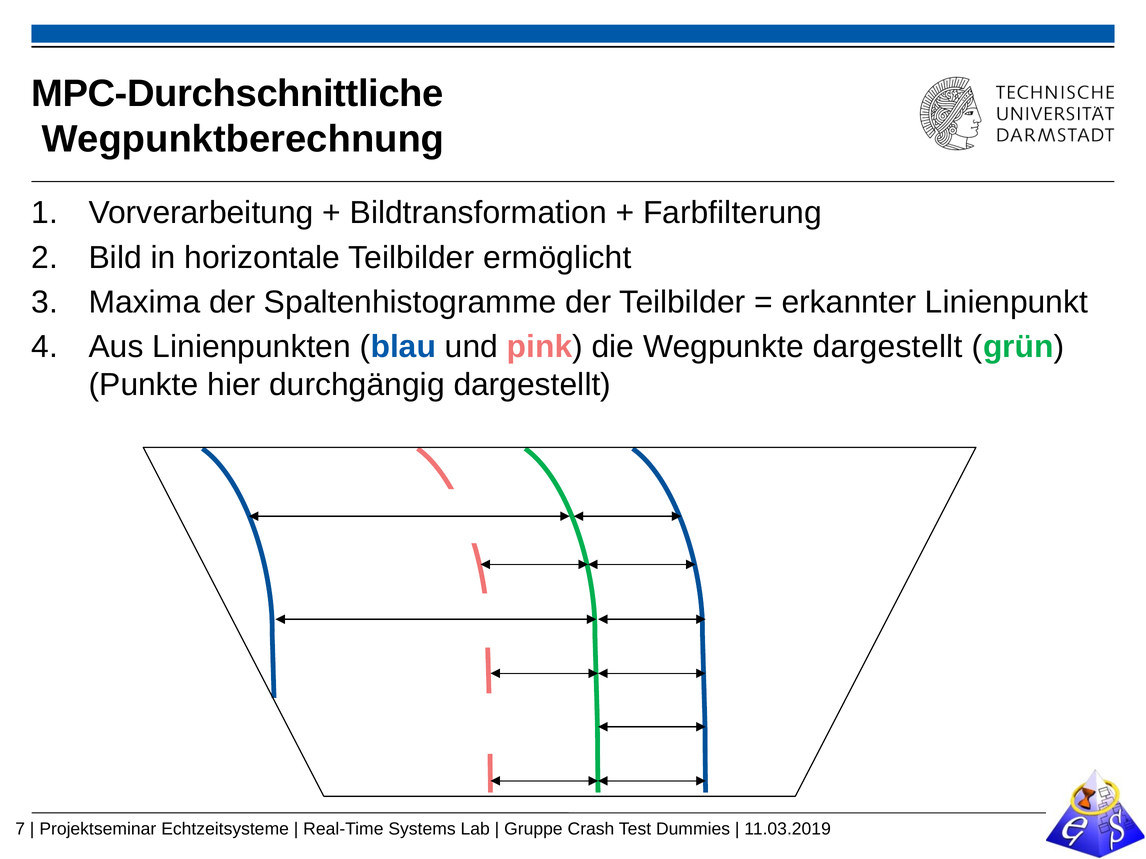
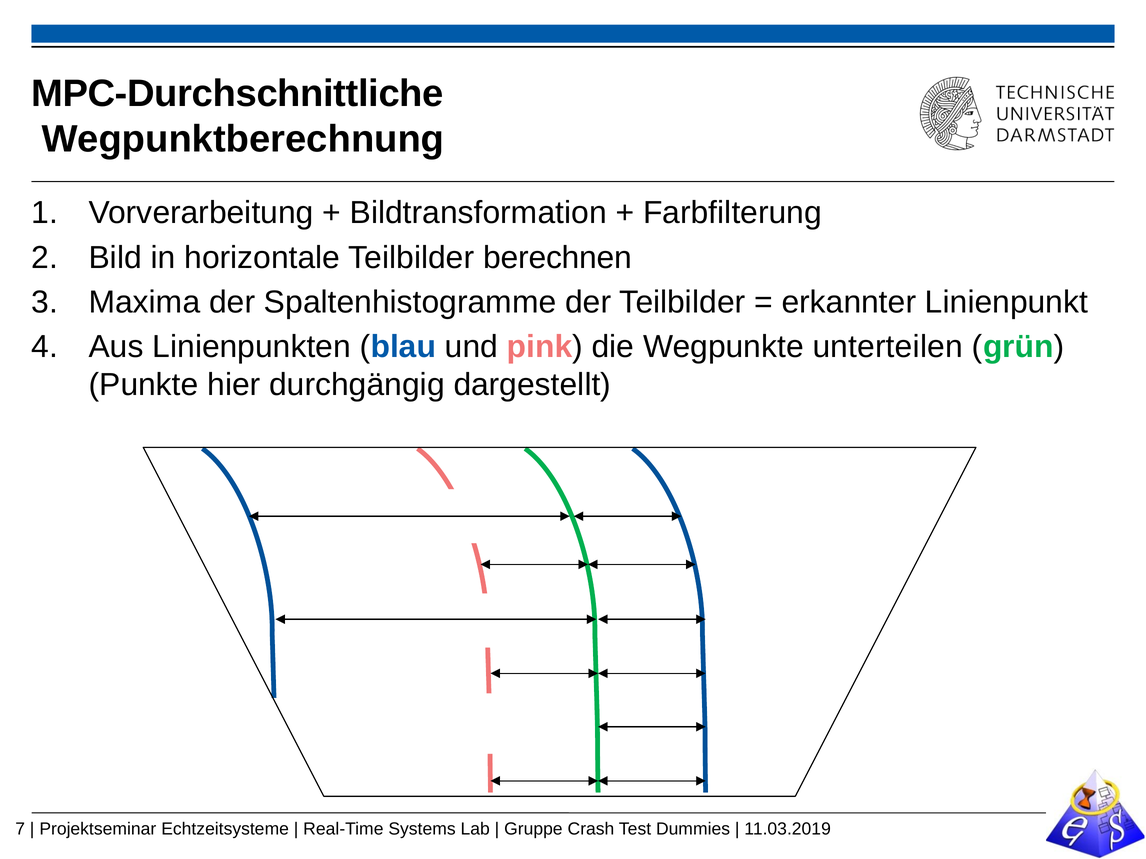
ermöglicht: ermöglicht -> berechnen
Wegpunkte dargestellt: dargestellt -> unterteilen
